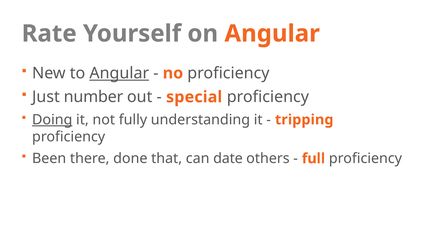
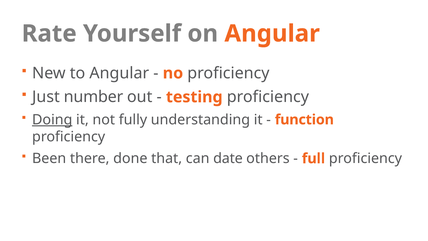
Angular at (119, 73) underline: present -> none
special: special -> testing
tripping: tripping -> function
